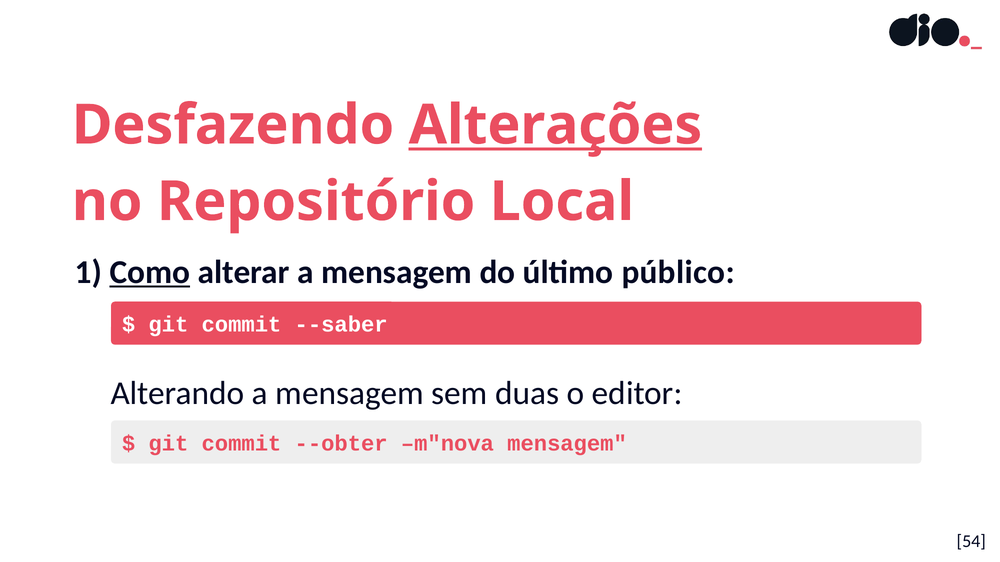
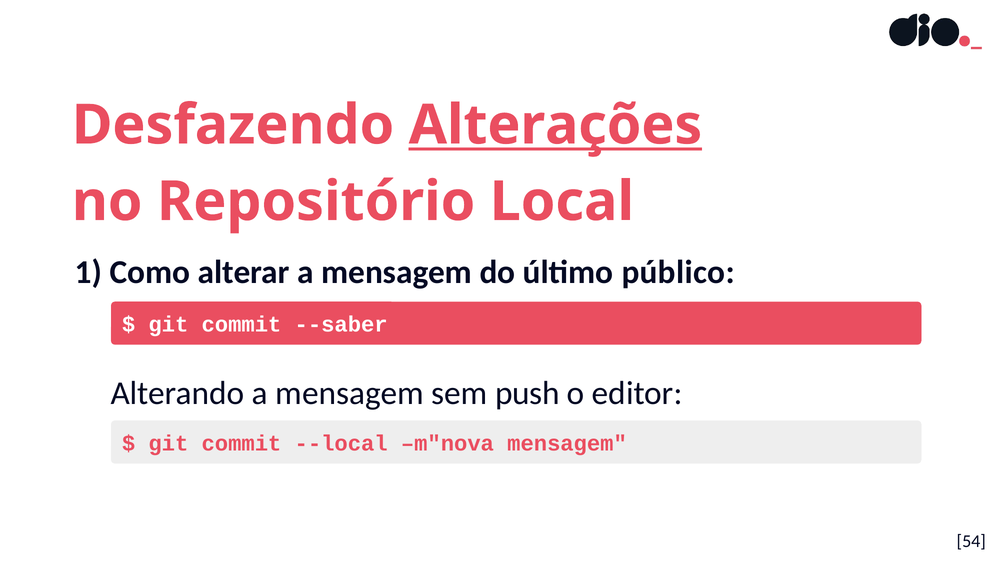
Como underline: present -> none
duas: duas -> push
--obter: --obter -> --local
